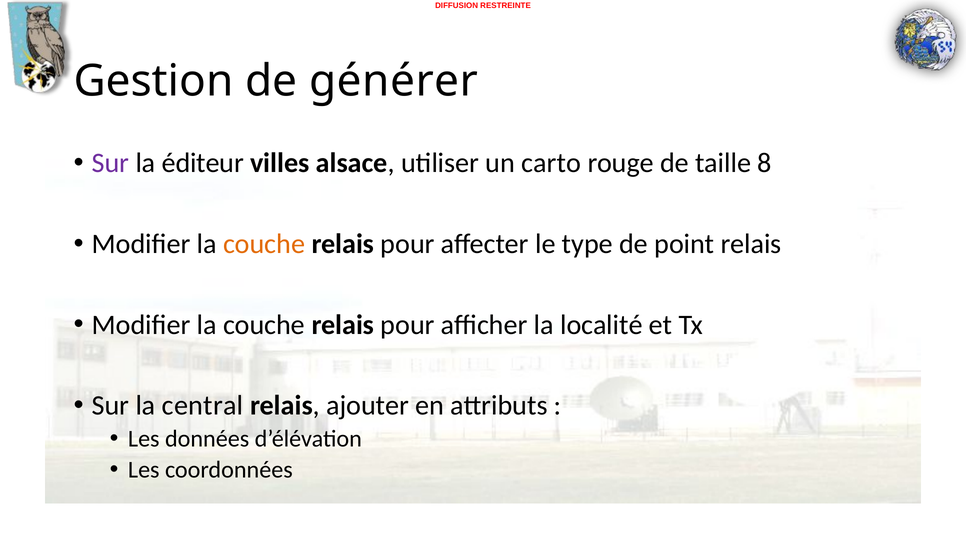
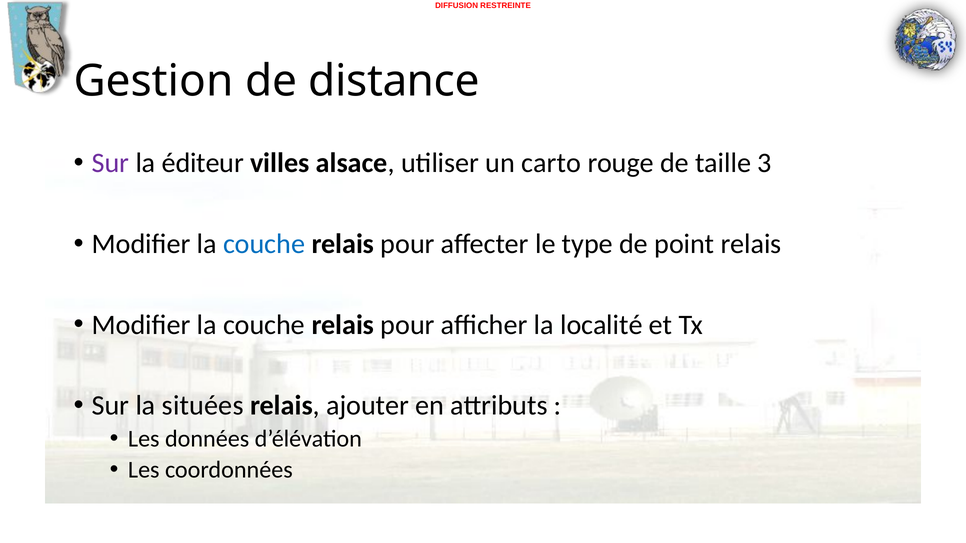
générer: générer -> distance
8: 8 -> 3
couche at (264, 244) colour: orange -> blue
central: central -> situées
